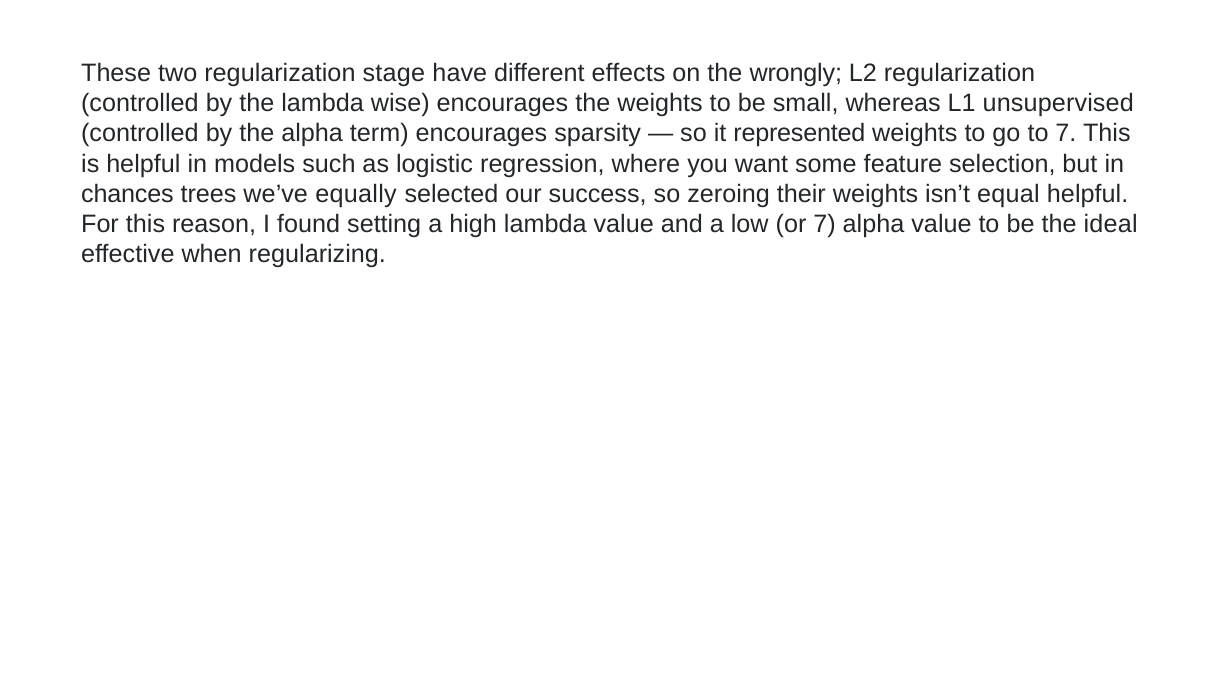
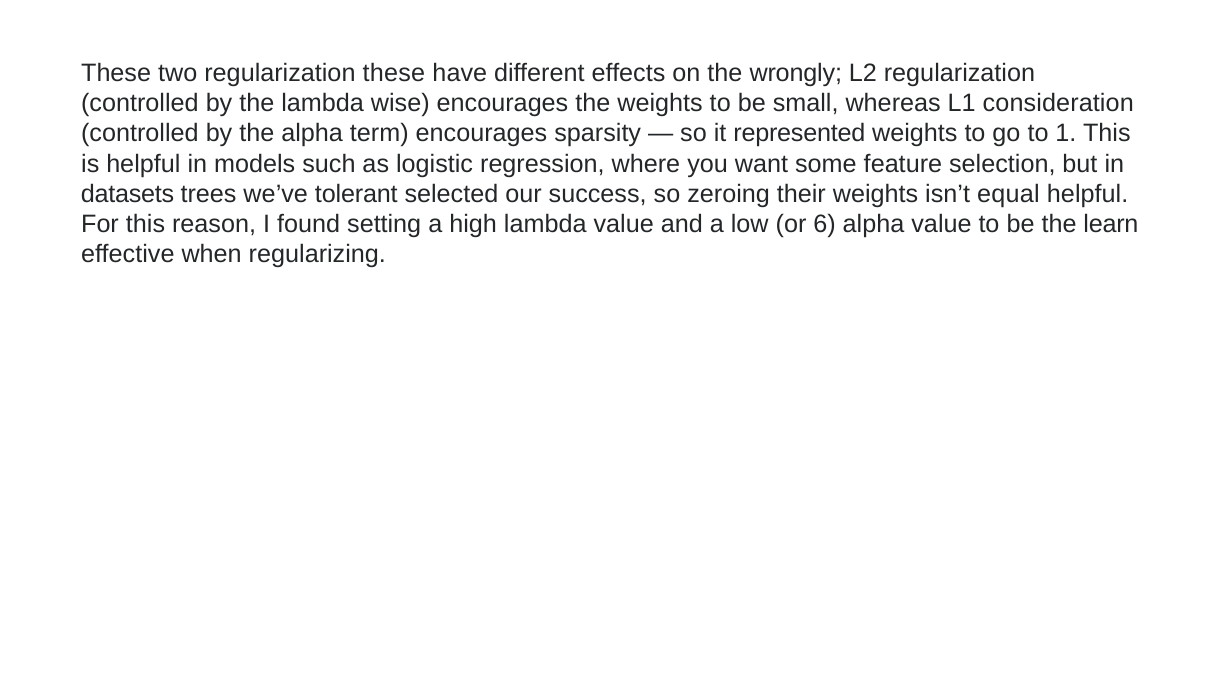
regularization stage: stage -> these
unsupervised: unsupervised -> consideration
to 7: 7 -> 1
chances: chances -> datasets
equally: equally -> tolerant
or 7: 7 -> 6
ideal: ideal -> learn
